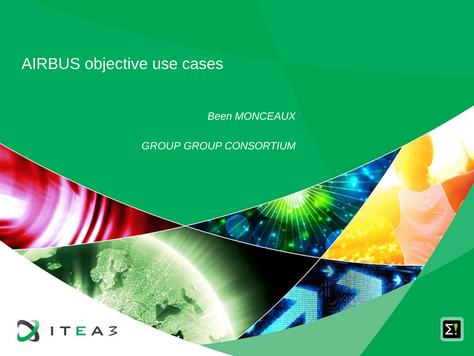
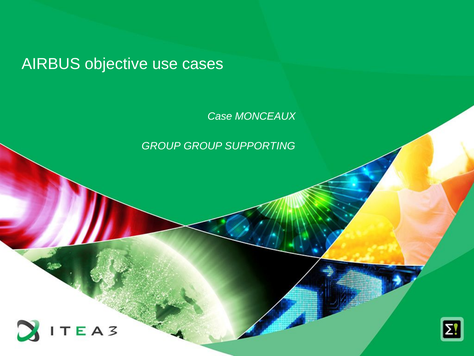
Been: Been -> Case
CONSORTIUM: CONSORTIUM -> SUPPORTING
